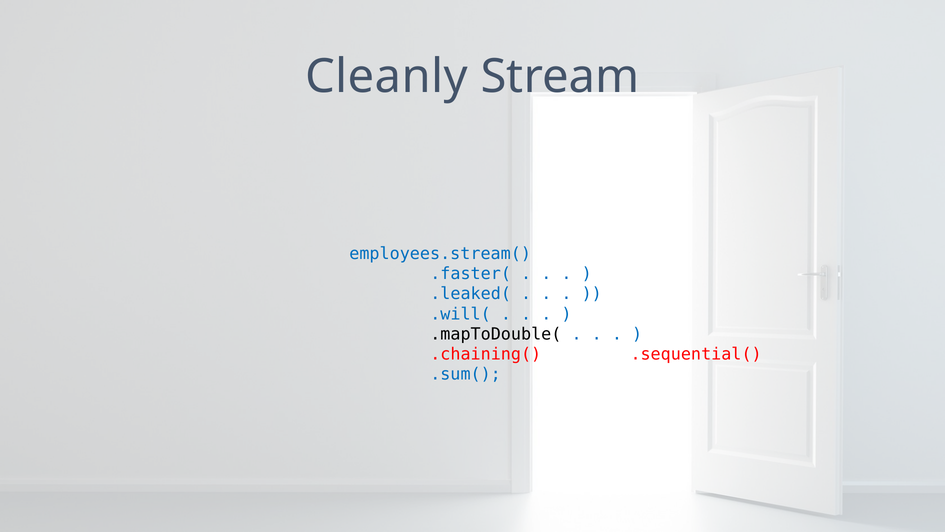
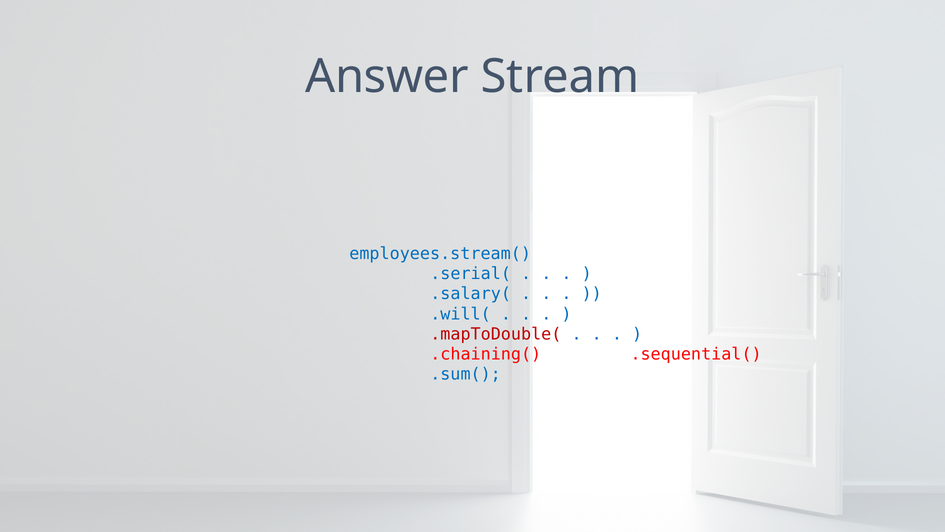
Cleanly: Cleanly -> Answer
.faster(: .faster( -> .serial(
.leaked(: .leaked( -> .salary(
.mapToDouble( colour: black -> red
